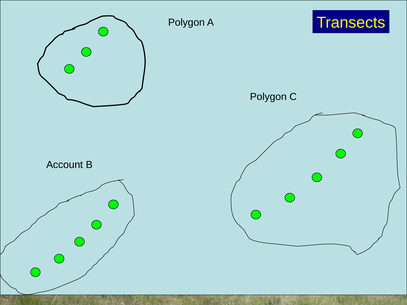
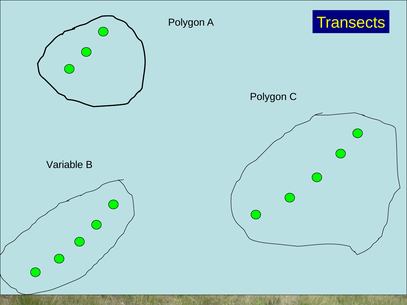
Account: Account -> Variable
